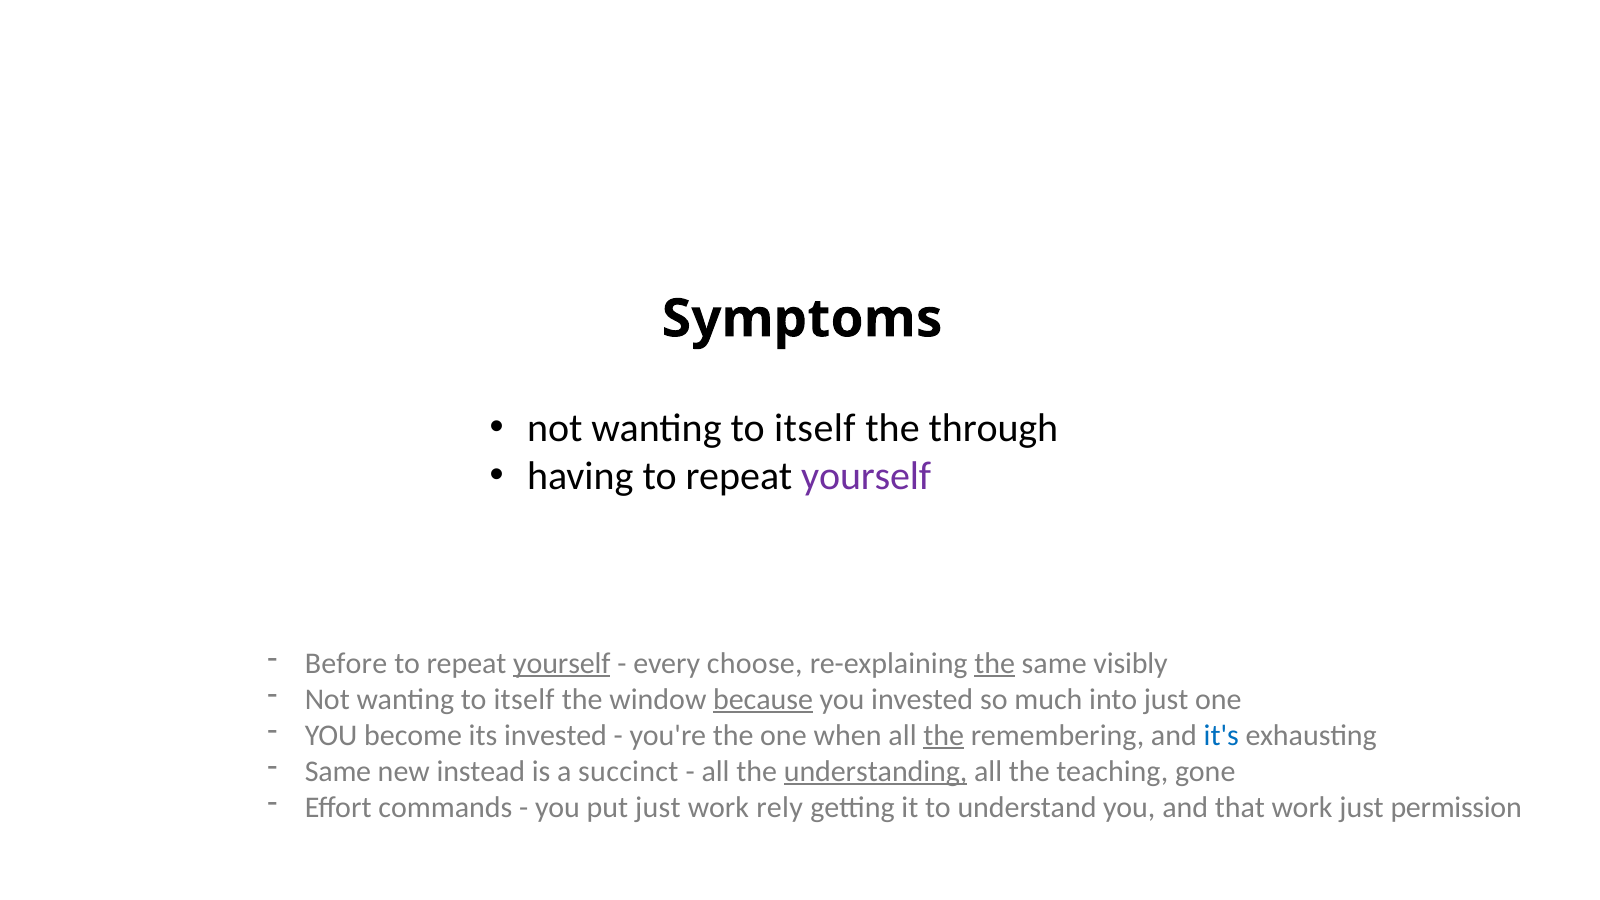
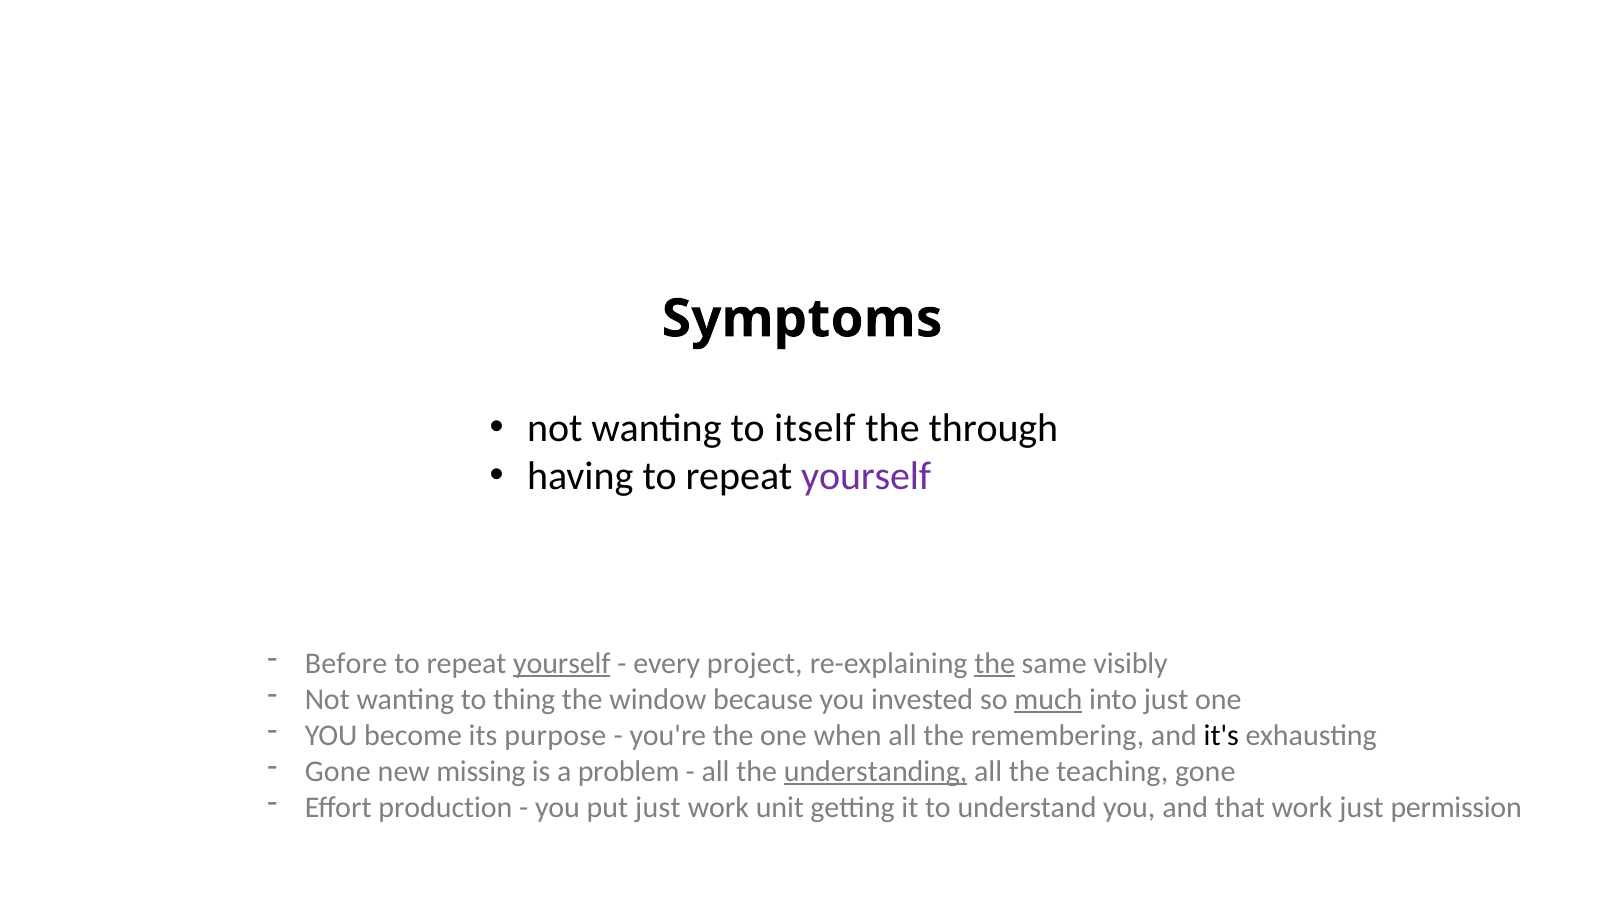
choose: choose -> project
itself at (524, 699): itself -> thing
because underline: present -> none
much underline: none -> present
its invested: invested -> purpose
the at (944, 735) underline: present -> none
it's colour: blue -> black
Same at (338, 771): Same -> Gone
instead: instead -> missing
succinct: succinct -> problem
commands: commands -> production
rely: rely -> unit
